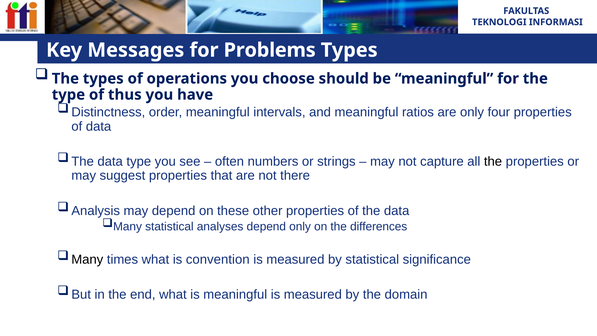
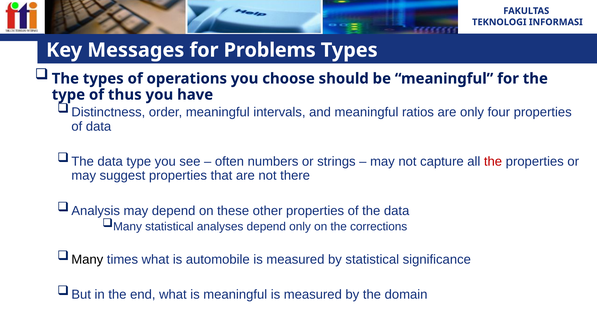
the at (493, 161) colour: black -> red
differences: differences -> corrections
convention: convention -> automobile
